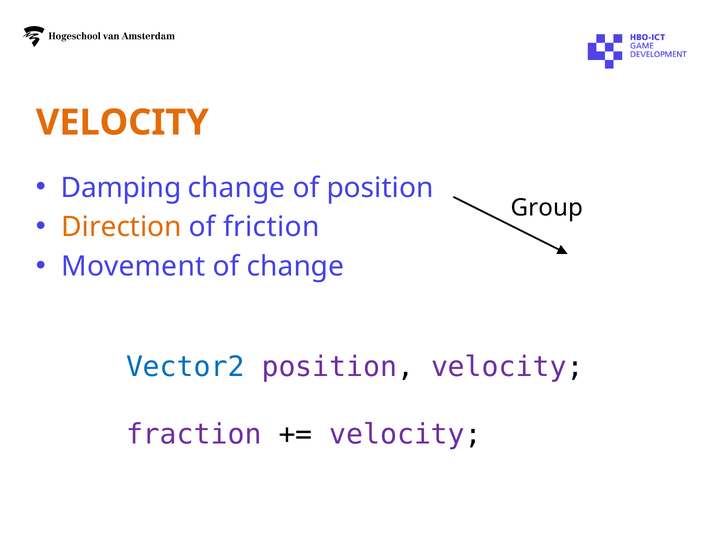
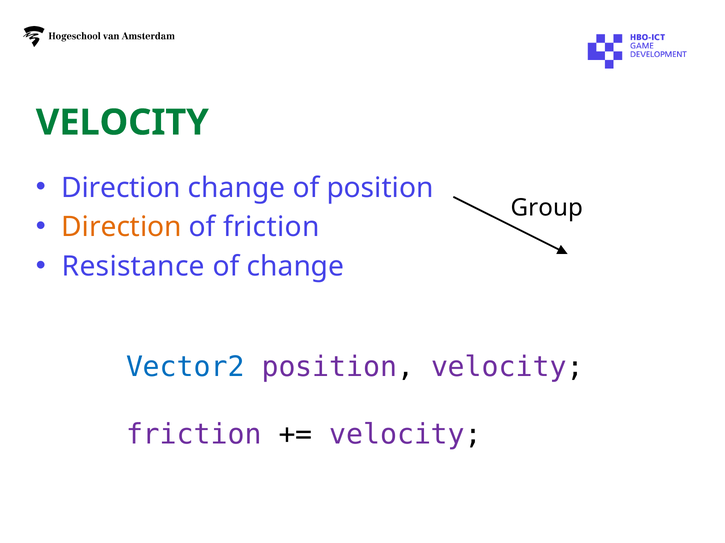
VELOCITY at (122, 123) colour: orange -> green
Damping at (121, 188): Damping -> Direction
Movement: Movement -> Resistance
fraction at (194, 435): fraction -> friction
